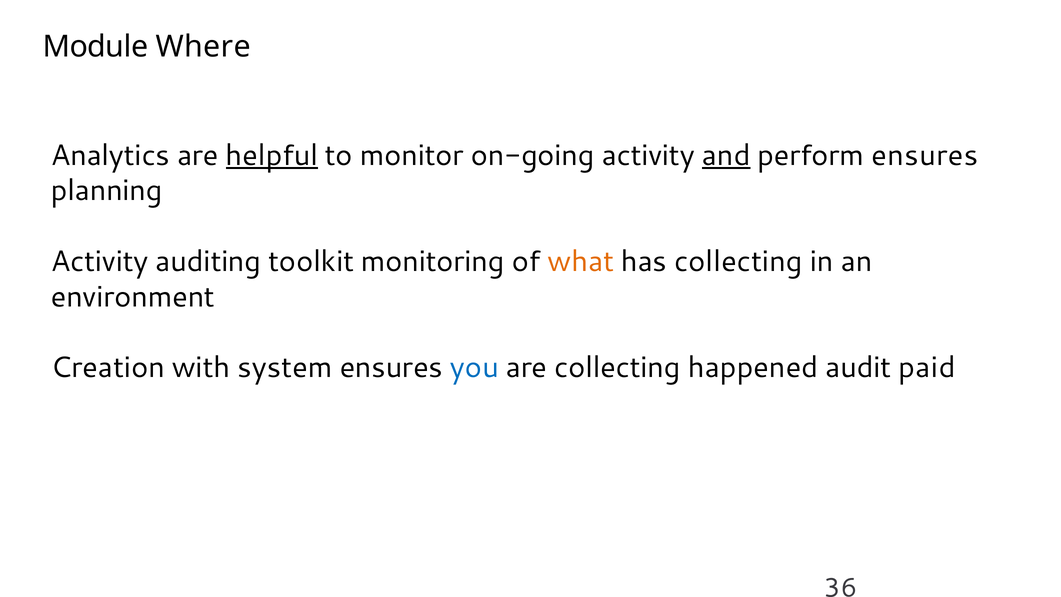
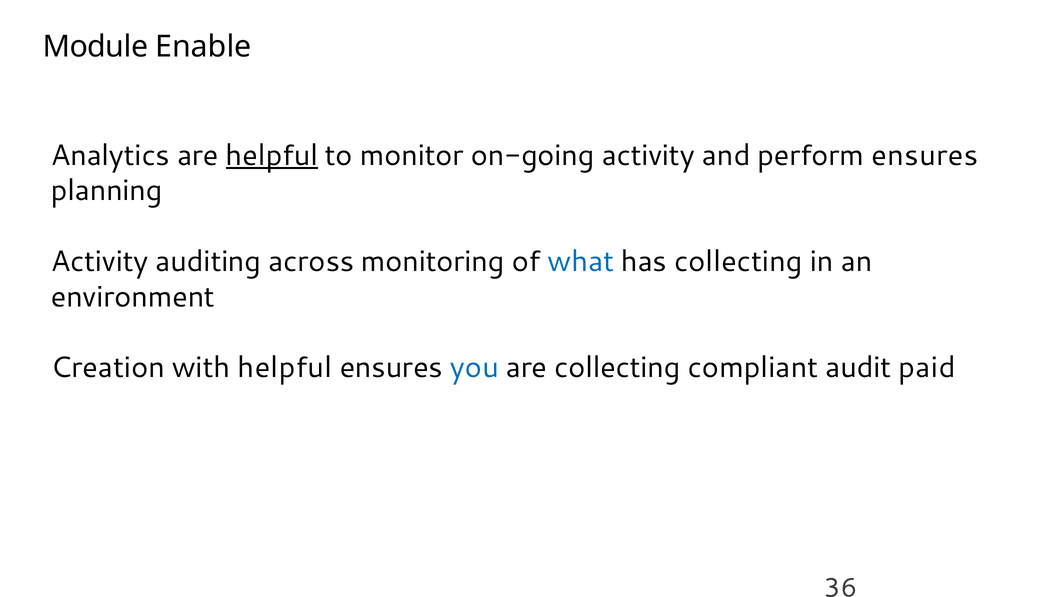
Where: Where -> Enable
and underline: present -> none
toolkit: toolkit -> across
what colour: orange -> blue
with system: system -> helpful
happened: happened -> compliant
